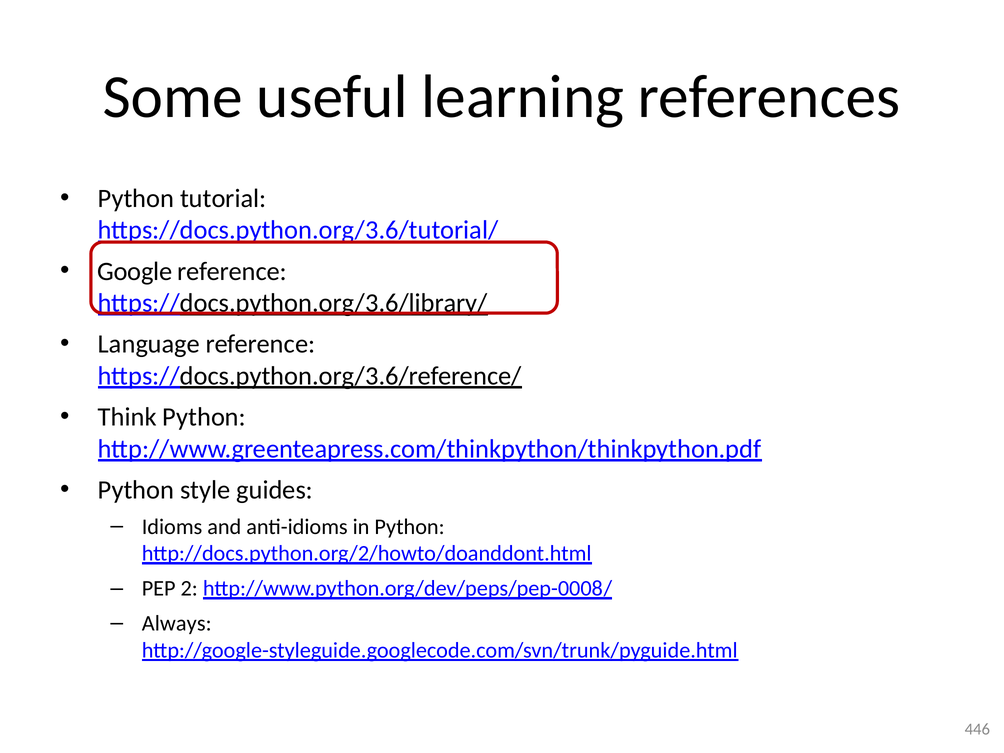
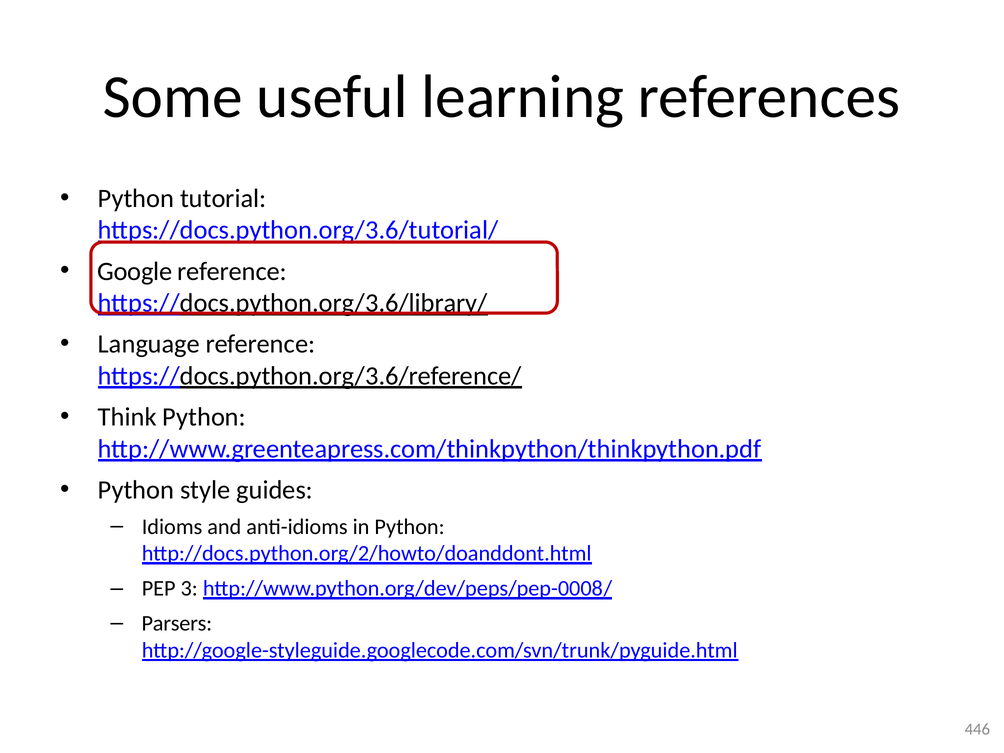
2: 2 -> 3
Always: Always -> Parsers
